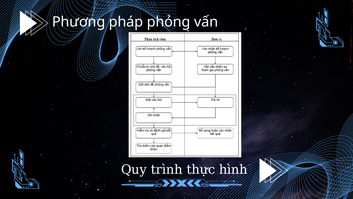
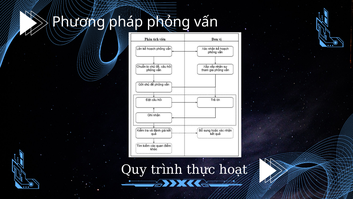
hình: hình -> hoạt
